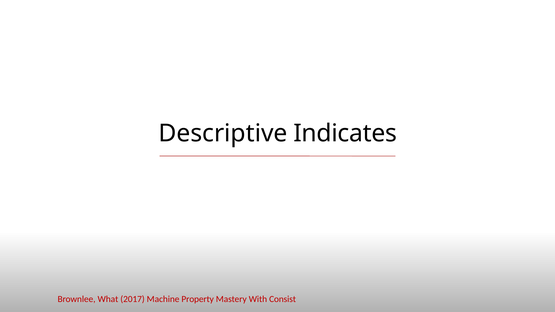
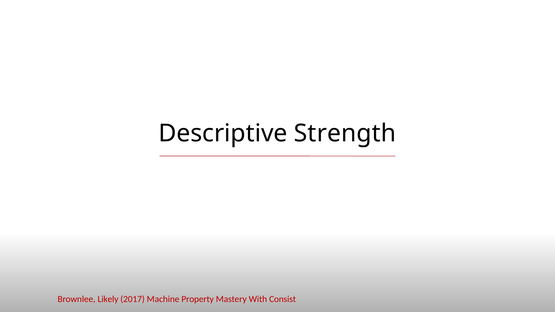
Indicates: Indicates -> Strength
What: What -> Likely
